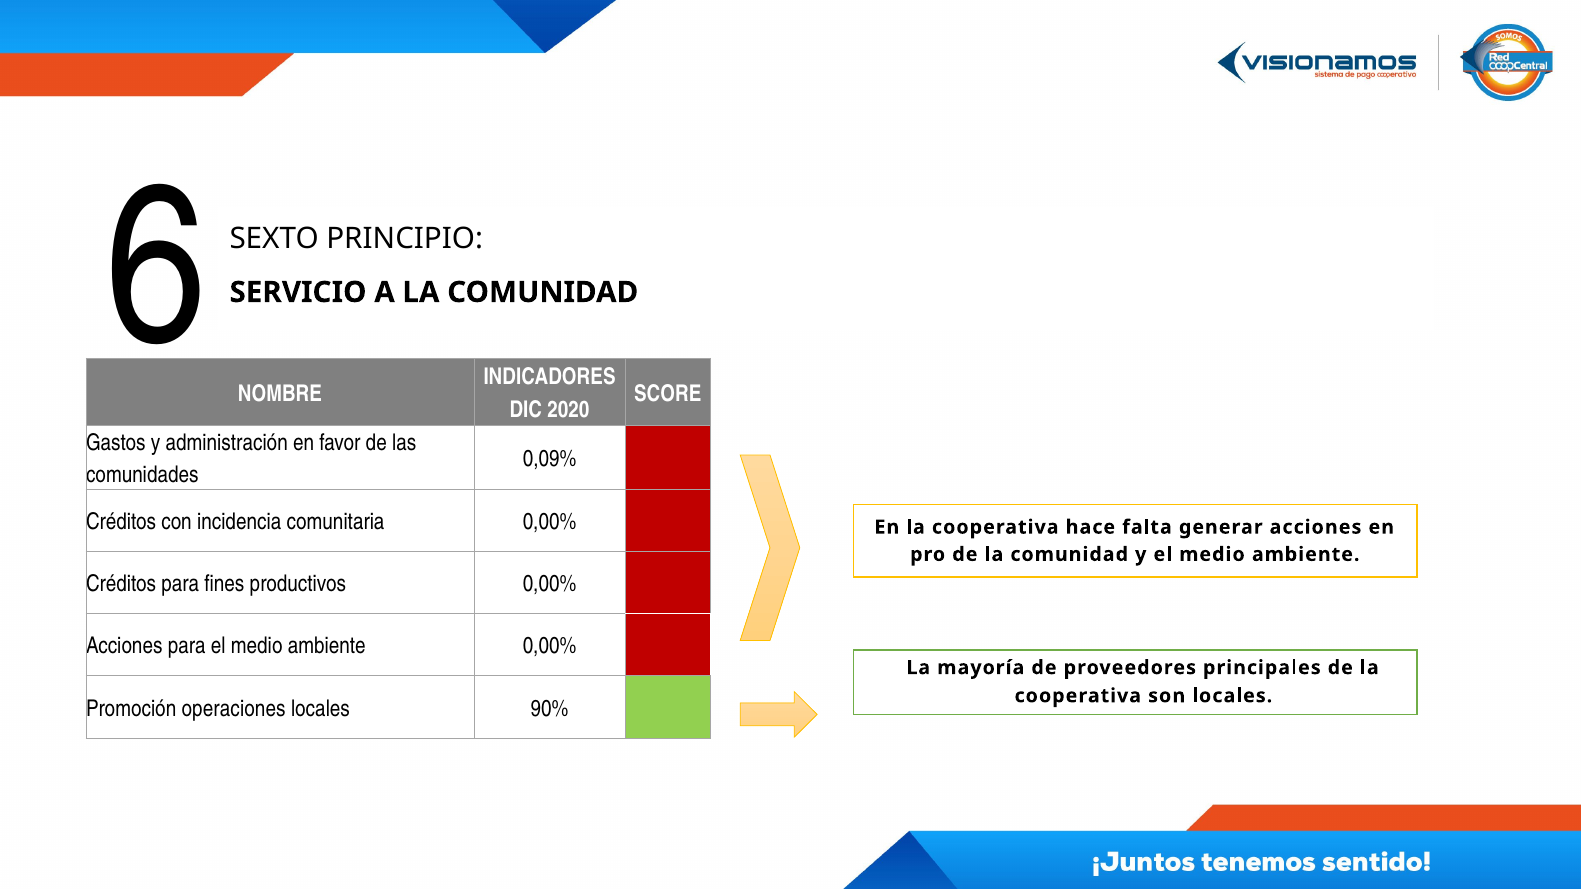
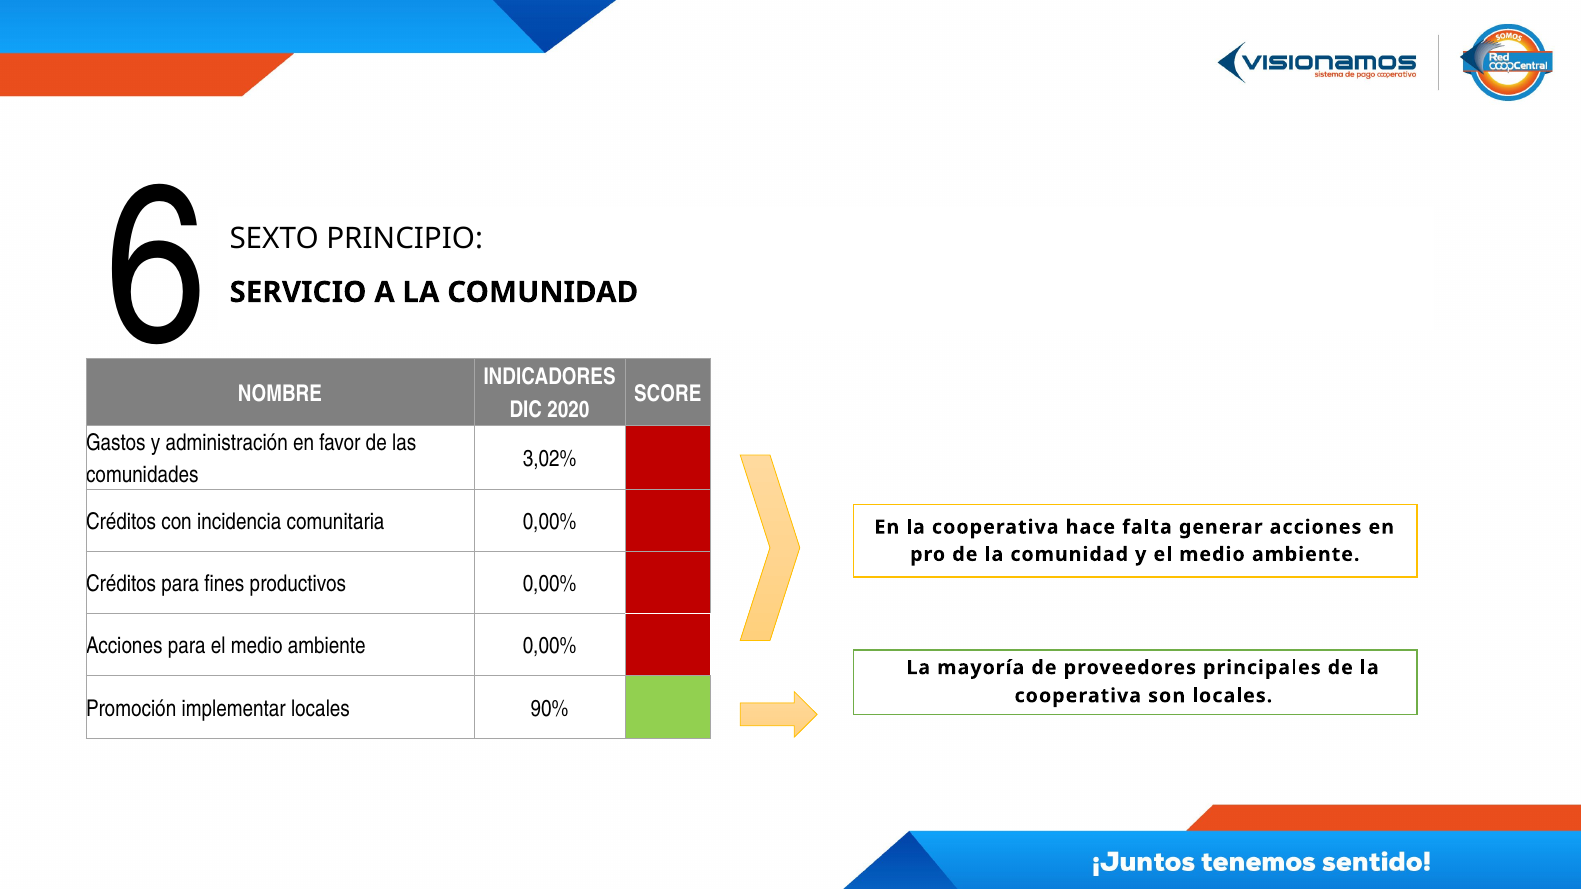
0,09%: 0,09% -> 3,02%
operaciones: operaciones -> implementar
